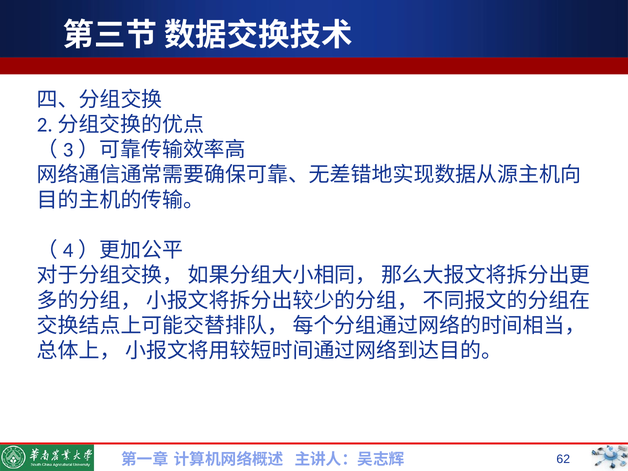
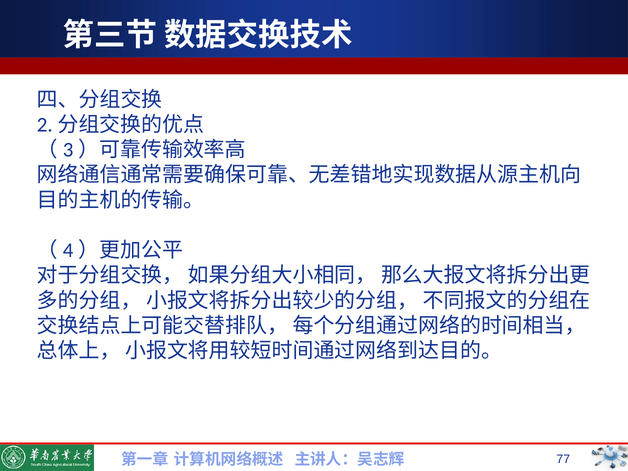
62: 62 -> 77
